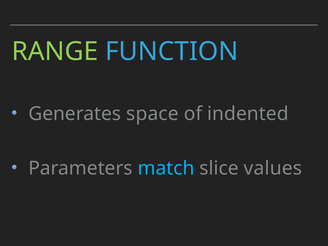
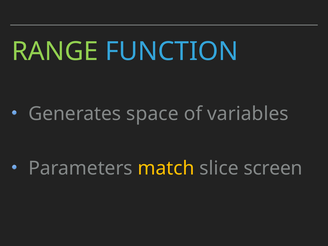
indented: indented -> variables
match colour: light blue -> yellow
values: values -> screen
